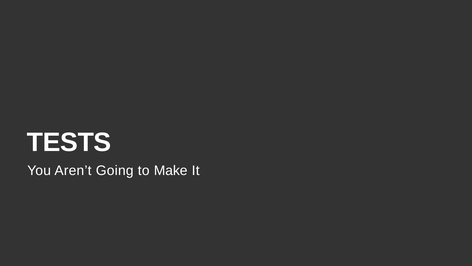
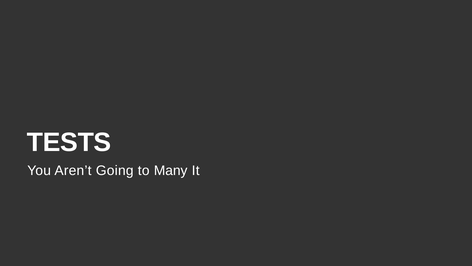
Make: Make -> Many
